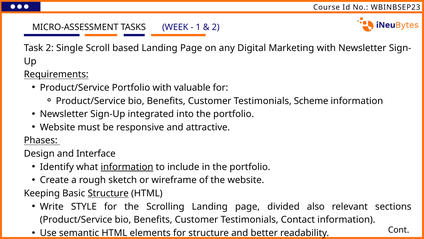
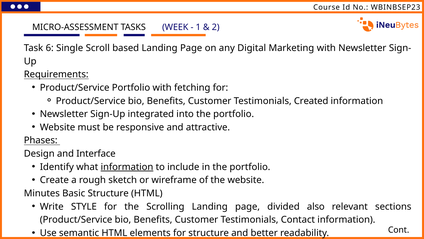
Task 2: 2 -> 6
valuable: valuable -> fetching
Scheme: Scheme -> Created
Keeping: Keeping -> Minutes
Structure at (108, 193) underline: present -> none
